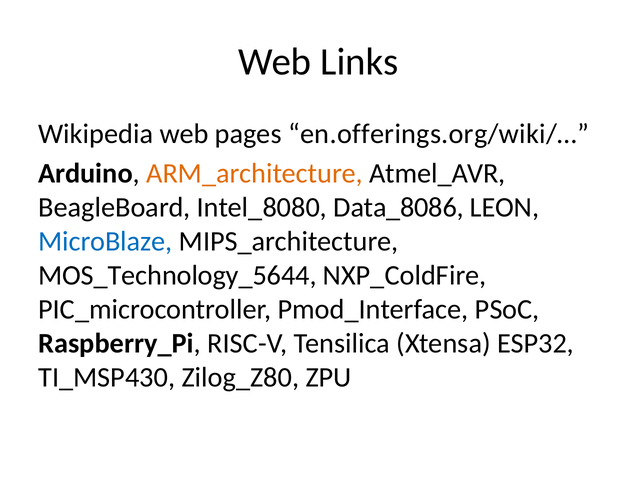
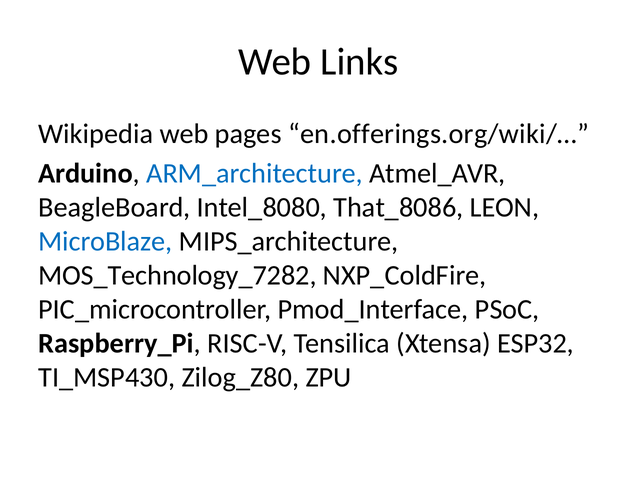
ARM_architecture colour: orange -> blue
Data_8086: Data_8086 -> That_8086
MOS_Technology_5644: MOS_Technology_5644 -> MOS_Technology_7282
